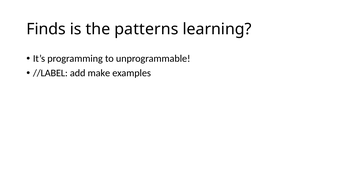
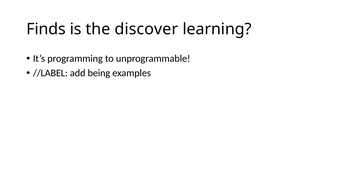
patterns: patterns -> discover
make: make -> being
